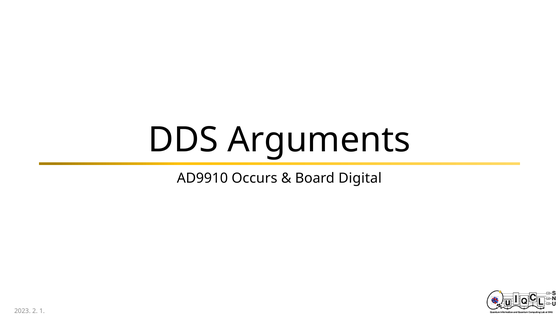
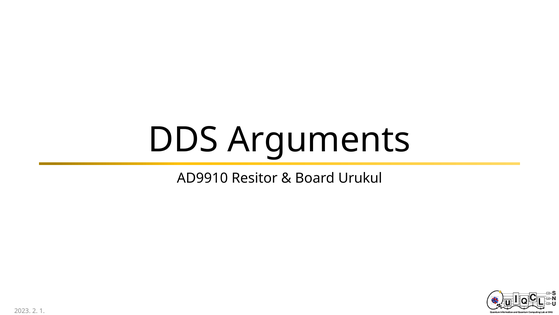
Occurs: Occurs -> Resitor
Digital: Digital -> Urukul
